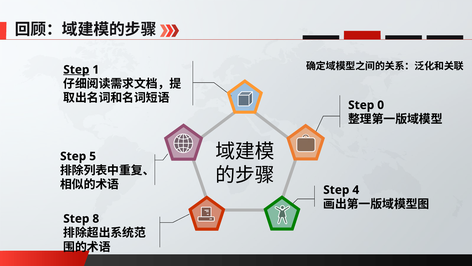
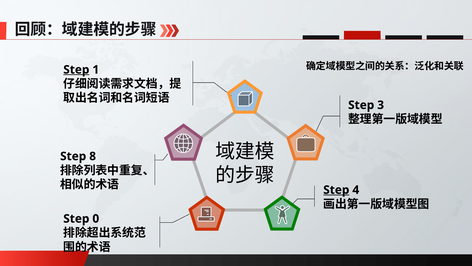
0: 0 -> 3
5: 5 -> 8
Step at (336, 190) underline: none -> present
8: 8 -> 0
